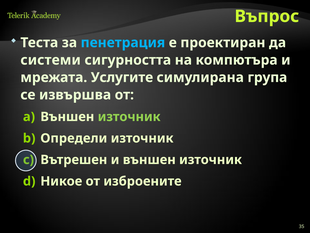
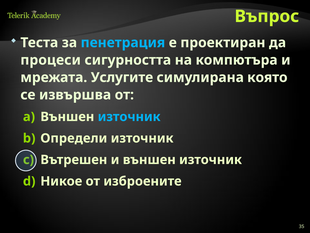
системи: системи -> процеси
група: група -> която
източник at (129, 117) colour: light green -> light blue
